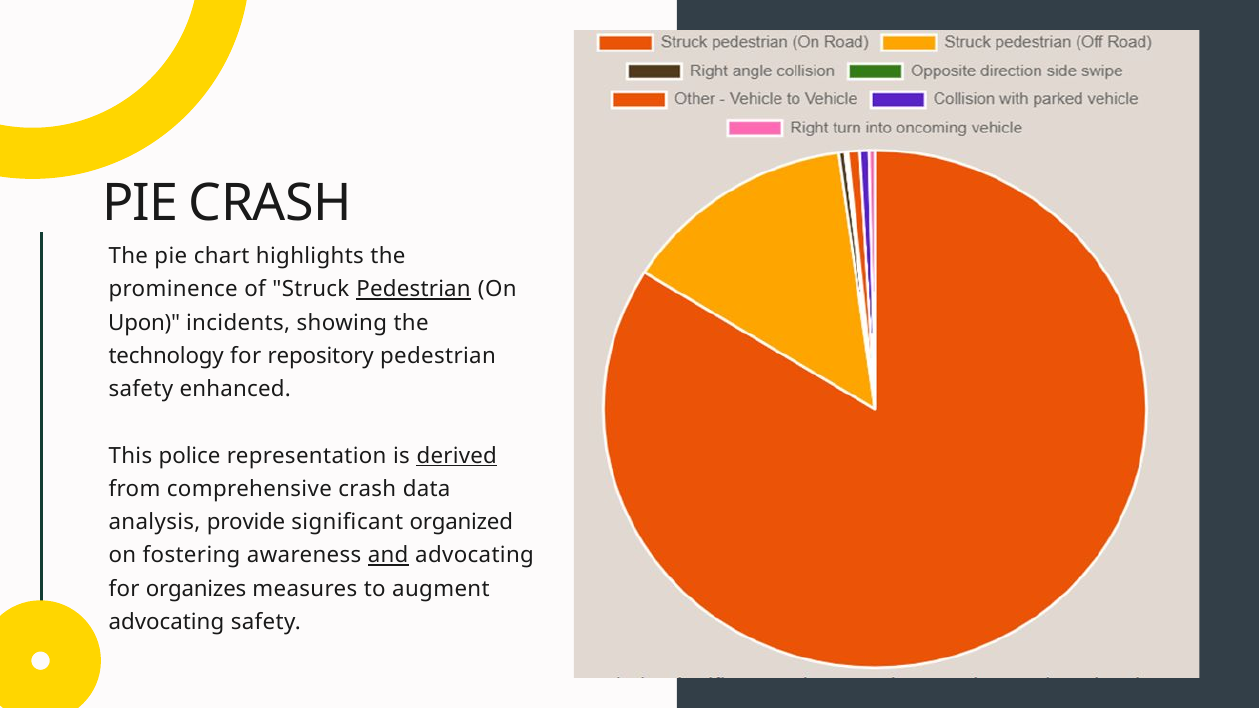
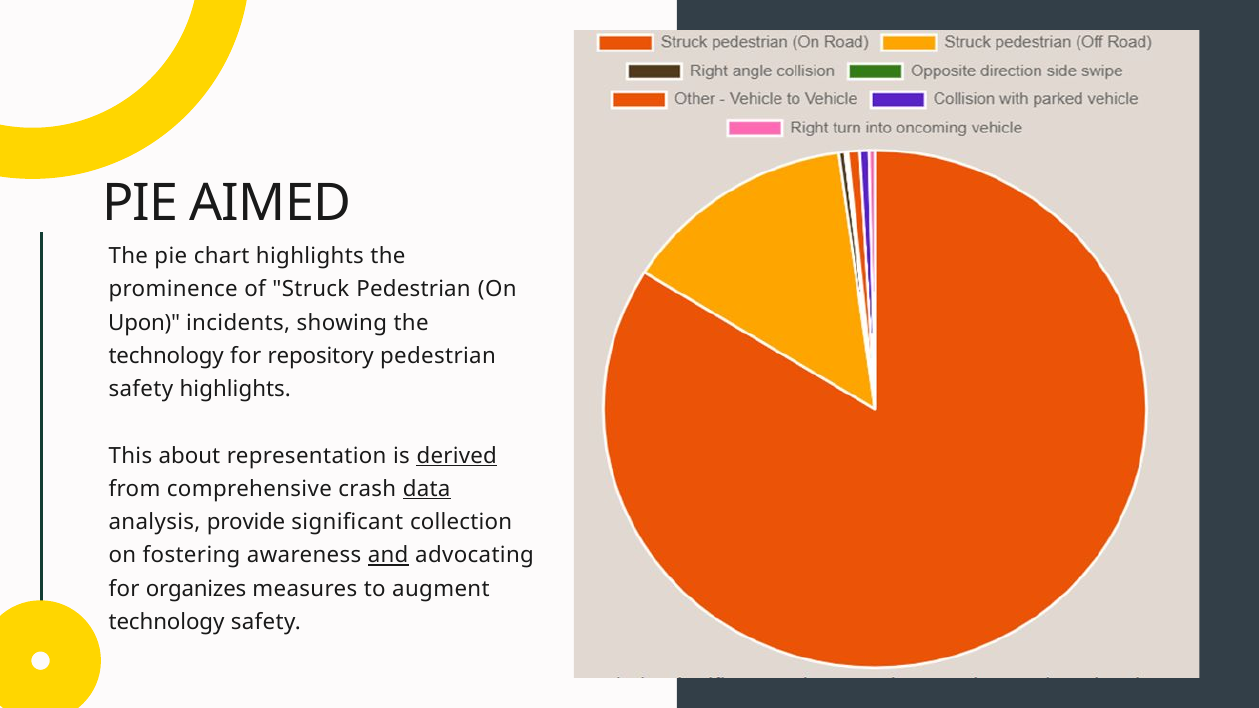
PIE CRASH: CRASH -> AIMED
Pedestrian at (414, 290) underline: present -> none
safety enhanced: enhanced -> highlights
police: police -> about
data underline: none -> present
organized: organized -> collection
advocating at (166, 622): advocating -> technology
